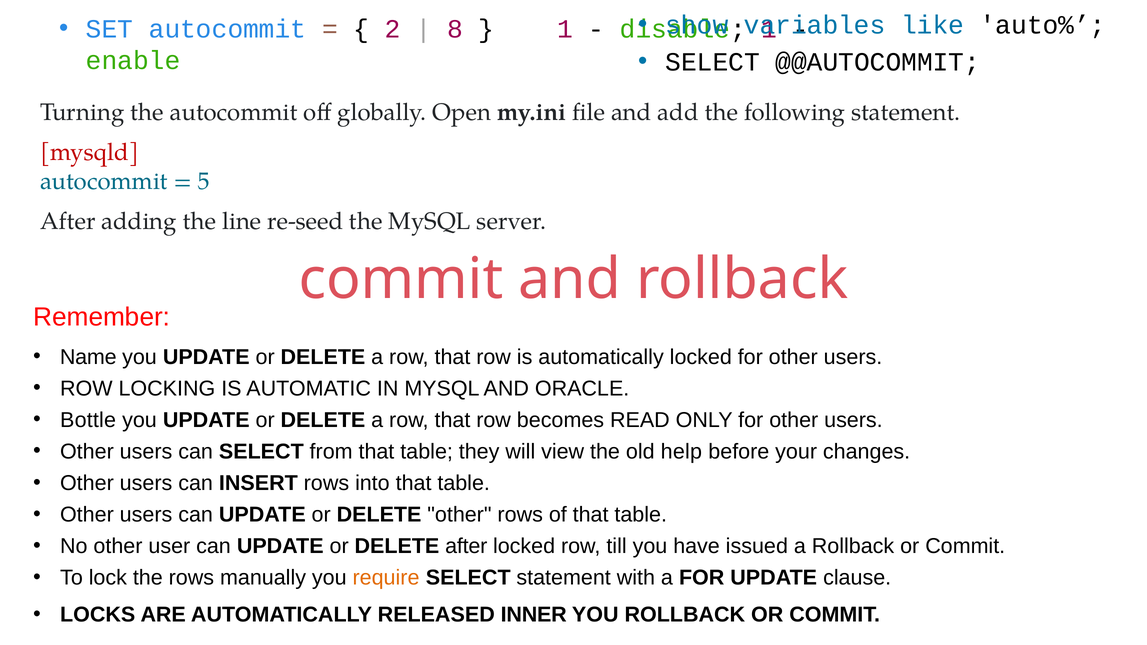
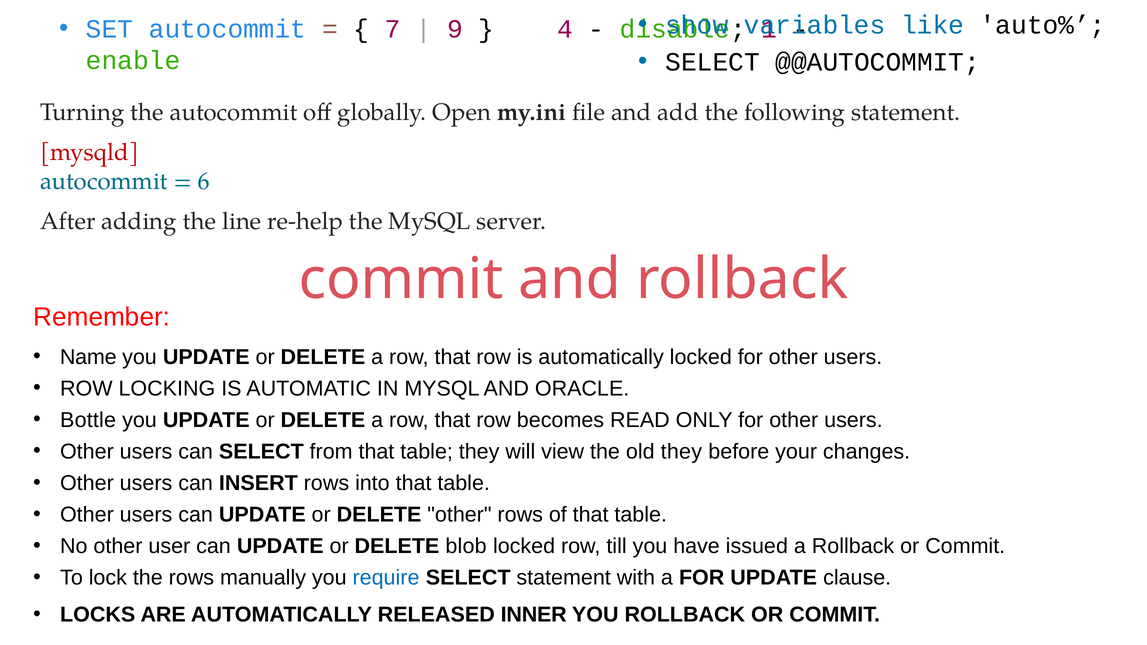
2: 2 -> 7
8: 8 -> 9
1 at (565, 29): 1 -> 4
5: 5 -> 6
re-seed: re-seed -> re-help
old help: help -> they
DELETE after: after -> blob
require colour: orange -> blue
